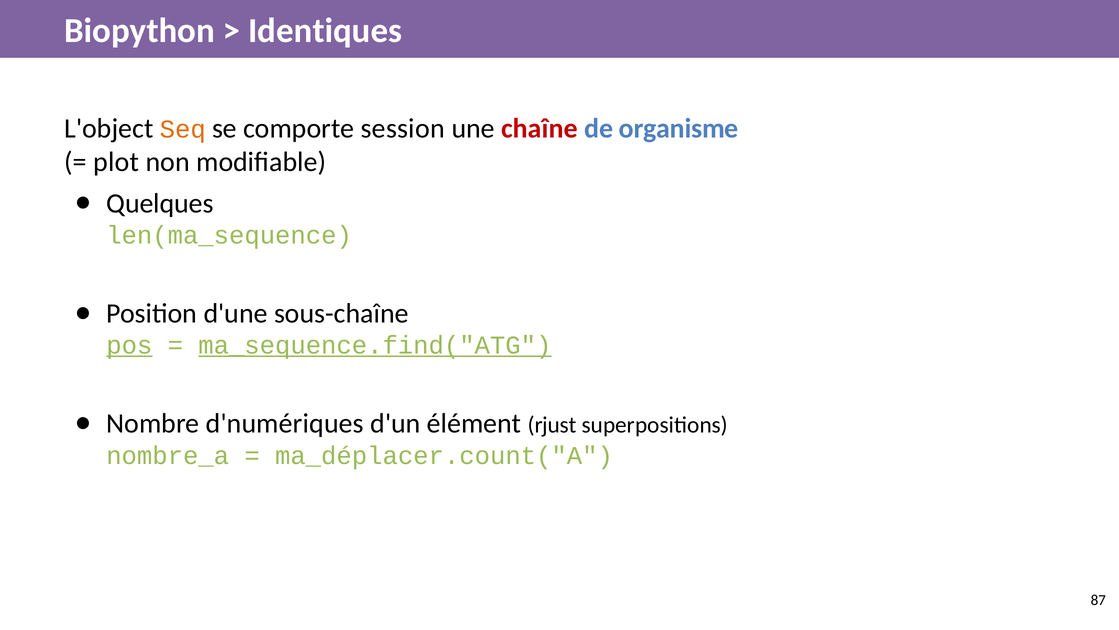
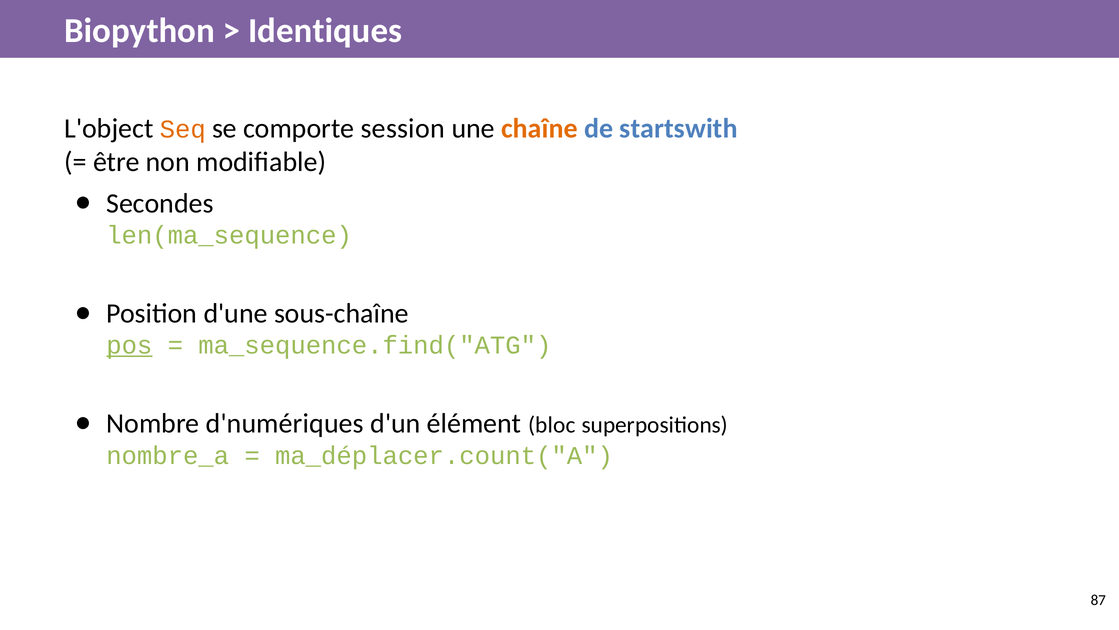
chaîne colour: red -> orange
organisme: organisme -> startswith
plot: plot -> être
Quelques: Quelques -> Secondes
ma_sequence.find("ATG underline: present -> none
rjust: rjust -> bloc
